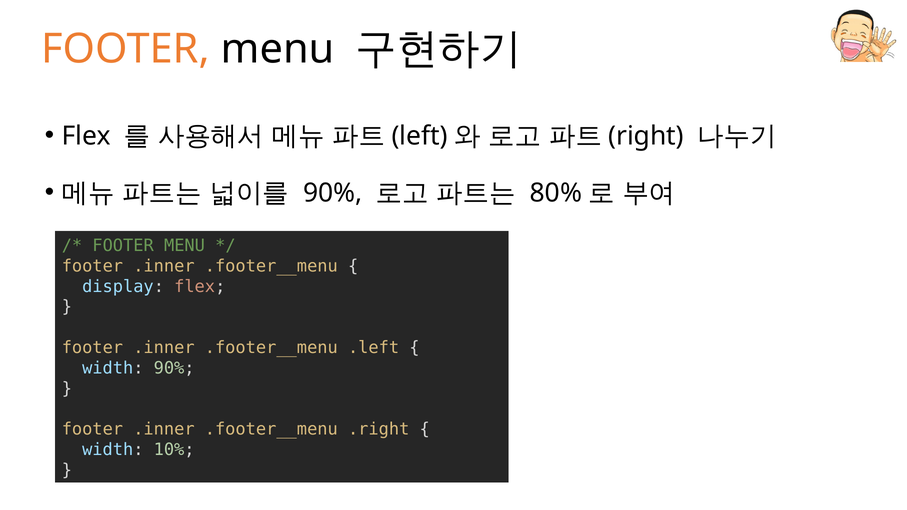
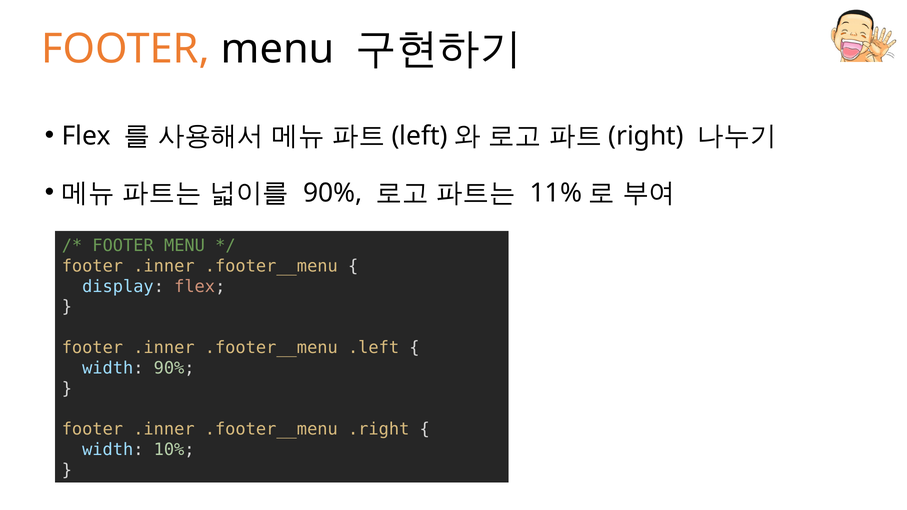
80%: 80% -> 11%
